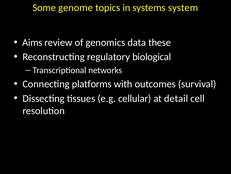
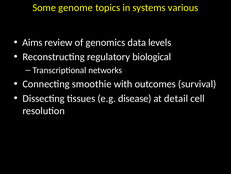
system: system -> various
these: these -> levels
platforms: platforms -> smoothie
cellular: cellular -> disease
